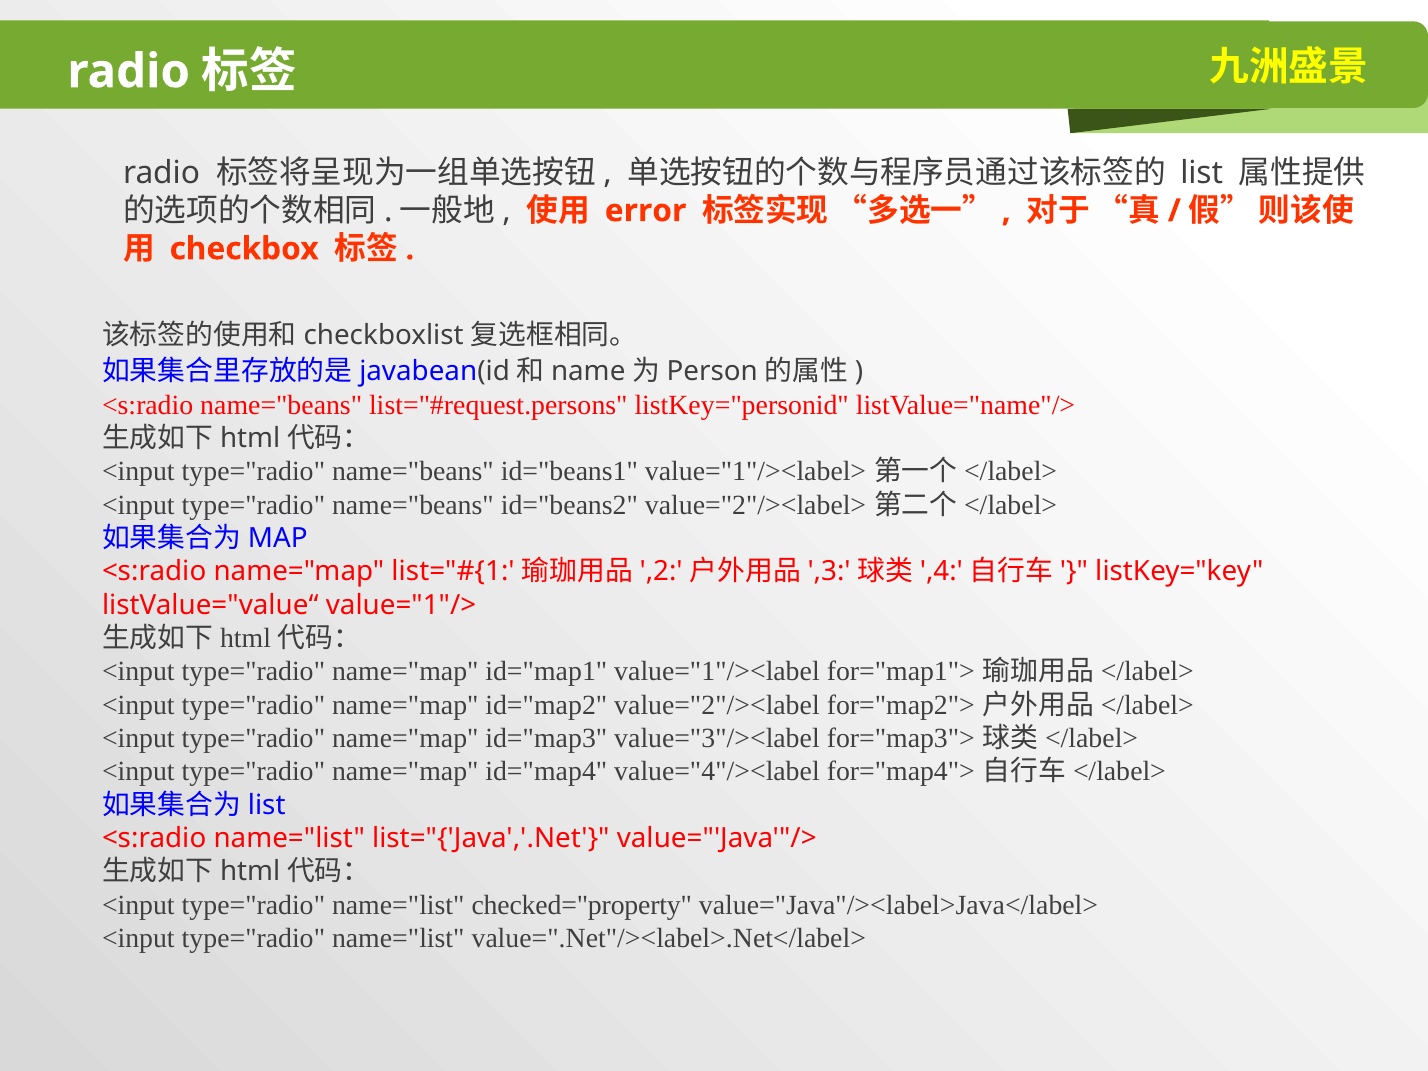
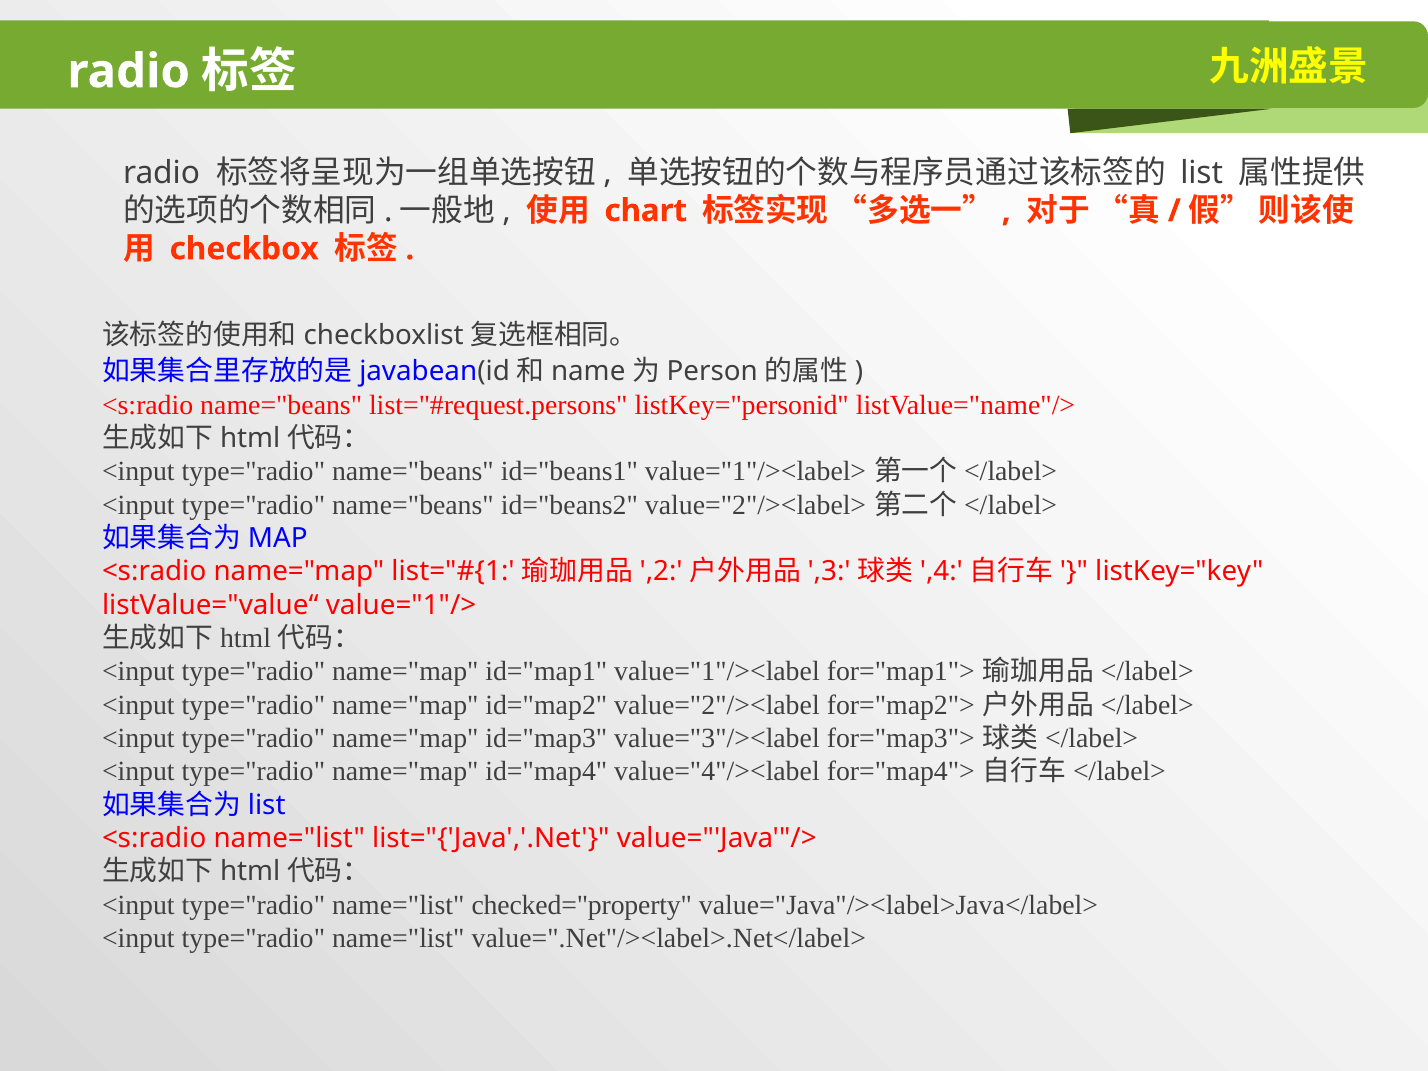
error: error -> chart
